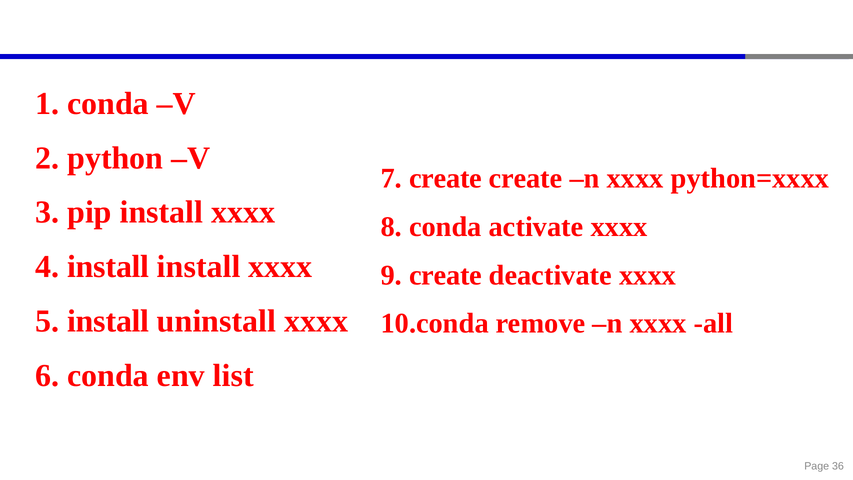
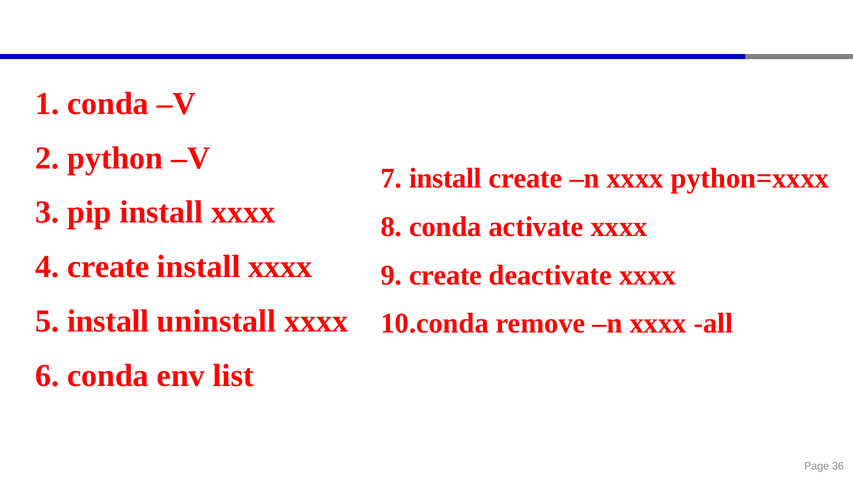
7 create: create -> install
4 install: install -> create
